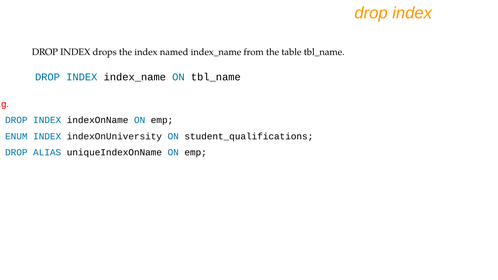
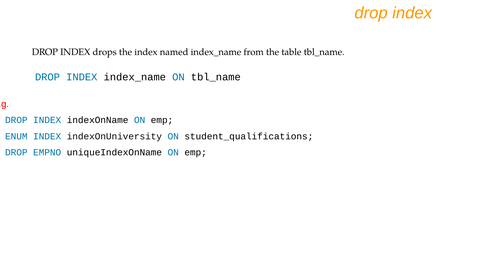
ALIAS: ALIAS -> EMPNO
